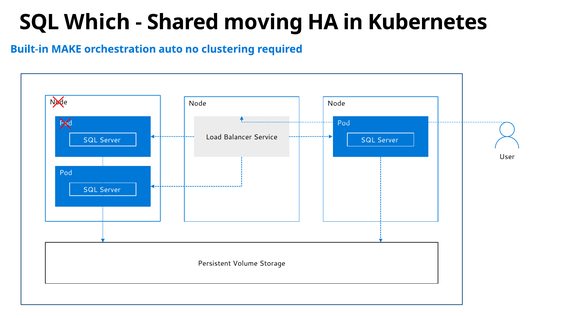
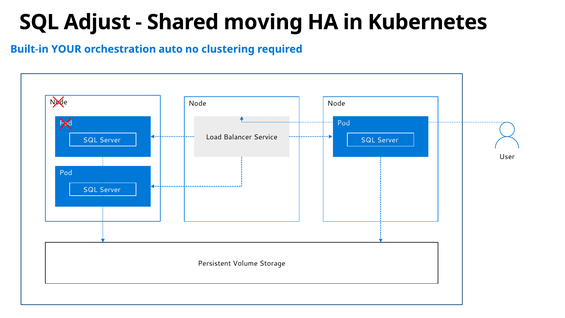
Which: Which -> Adjust
MAKE: MAKE -> YOUR
